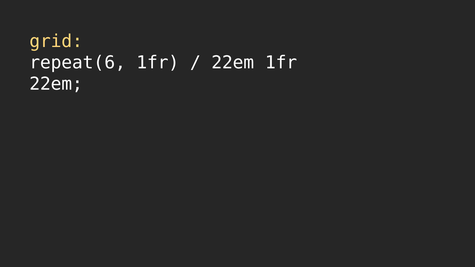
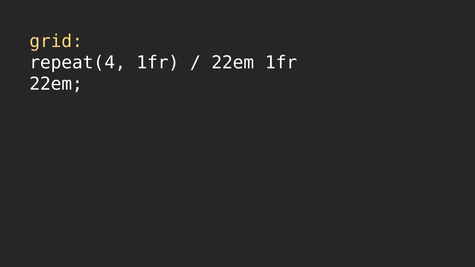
repeat(6: repeat(6 -> repeat(4
